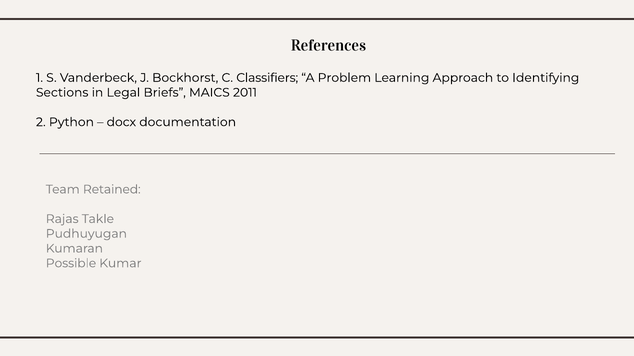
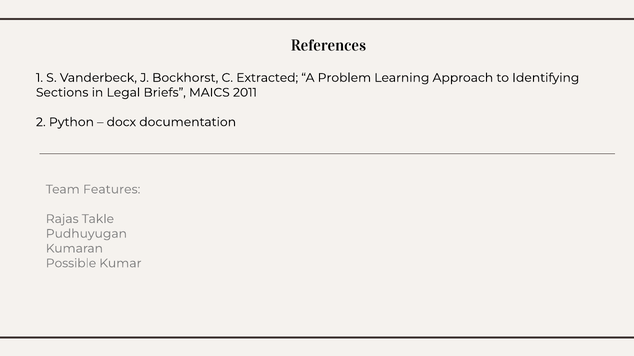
Classifiers: Classifiers -> Extracted
Retained: Retained -> Features
